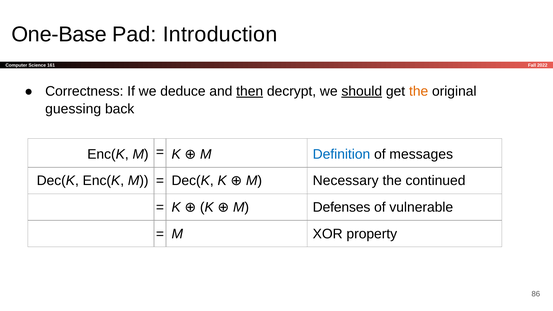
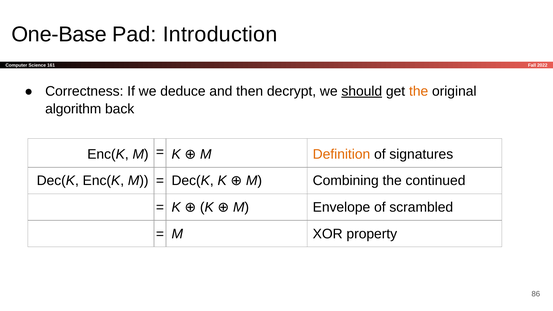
then underline: present -> none
guessing: guessing -> algorithm
Definition colour: blue -> orange
messages: messages -> signatures
Necessary: Necessary -> Combining
Defenses: Defenses -> Envelope
vulnerable: vulnerable -> scrambled
